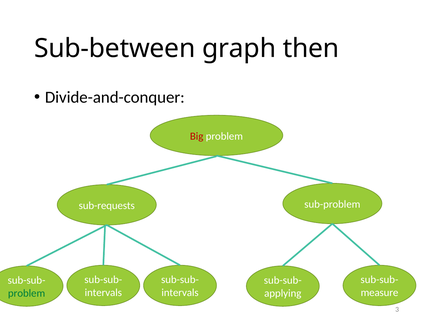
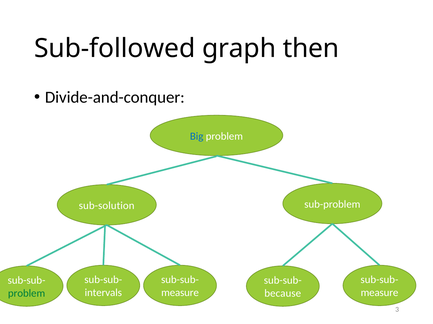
Sub-between: Sub-between -> Sub-followed
Big colour: red -> blue
sub-requests: sub-requests -> sub-solution
intervals at (180, 293): intervals -> measure
applying: applying -> because
